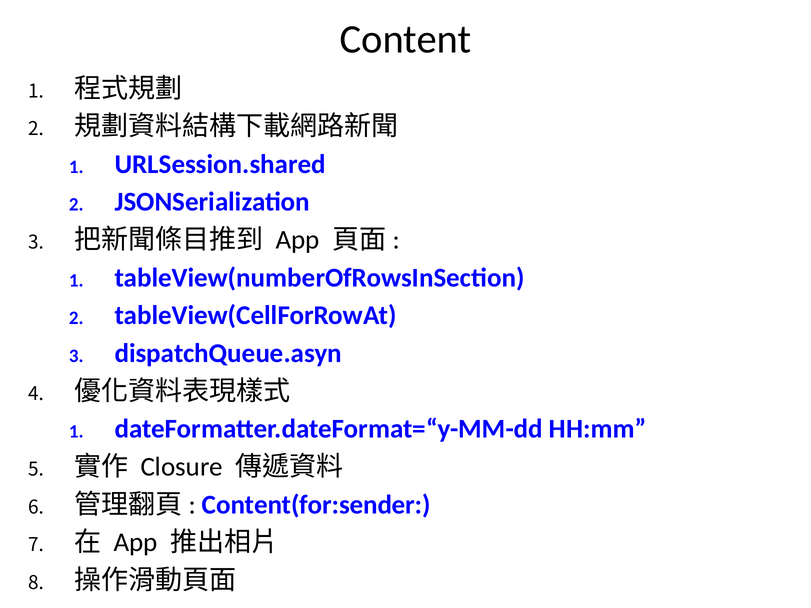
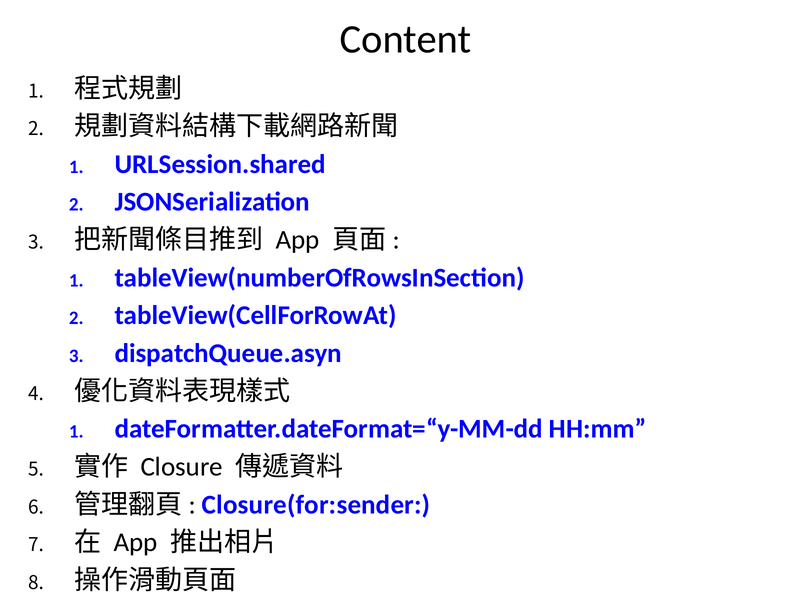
Content(for:sender: Content(for:sender -> Closure(for:sender
